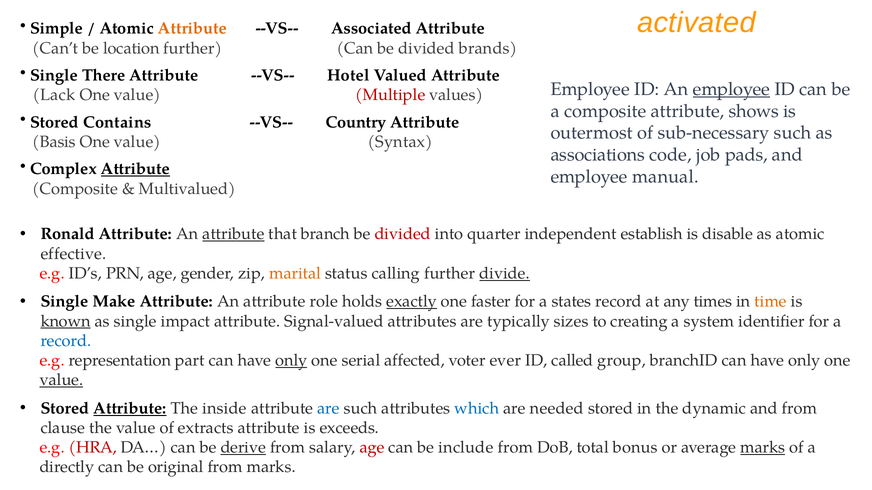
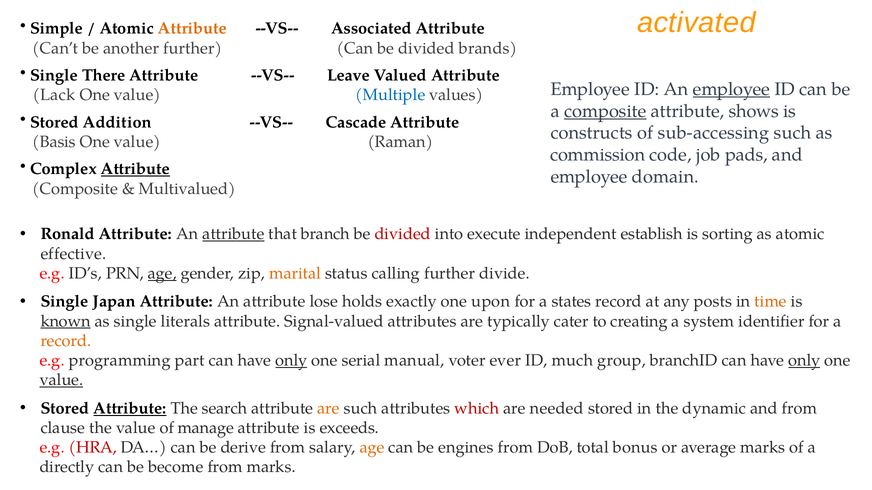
location: location -> another
Hotel: Hotel -> Leave
Multiple colour: red -> blue
composite at (605, 111) underline: none -> present
Contains: Contains -> Addition
Country: Country -> Cascade
outermost: outermost -> constructs
sub-necessary: sub-necessary -> sub-accessing
Syntax: Syntax -> Raman
associations: associations -> commission
manual: manual -> domain
quarter: quarter -> execute
disable: disable -> sorting
age at (162, 274) underline: none -> present
divide underline: present -> none
Make: Make -> Japan
role: role -> lose
exactly underline: present -> none
faster: faster -> upon
times: times -> posts
impact: impact -> literals
sizes: sizes -> cater
record at (66, 341) colour: blue -> orange
representation: representation -> programming
affected: affected -> manual
called: called -> much
only at (804, 361) underline: none -> present
inside: inside -> search
are at (329, 409) colour: blue -> orange
which colour: blue -> red
extracts: extracts -> manage
derive underline: present -> none
age at (372, 448) colour: red -> orange
include: include -> engines
marks at (763, 448) underline: present -> none
original: original -> become
